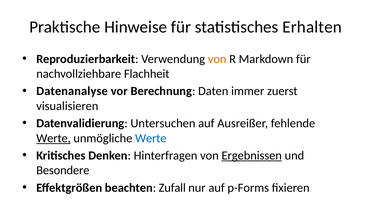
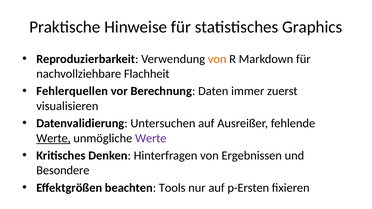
Erhalten: Erhalten -> Graphics
Datenanalyse: Datenanalyse -> Fehlerquellen
Werte at (151, 138) colour: blue -> purple
Ergebnissen underline: present -> none
Zufall: Zufall -> Tools
p-Forms: p-Forms -> p-Ersten
